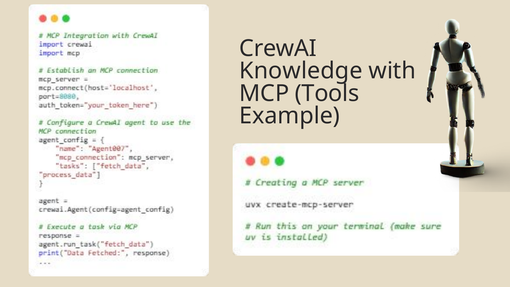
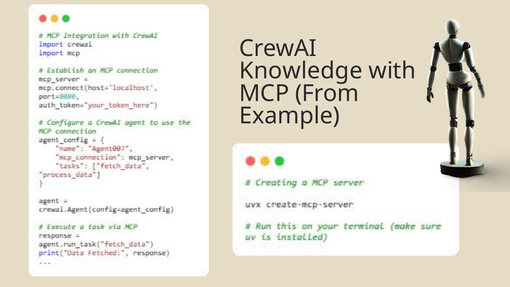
Tools: Tools -> From
